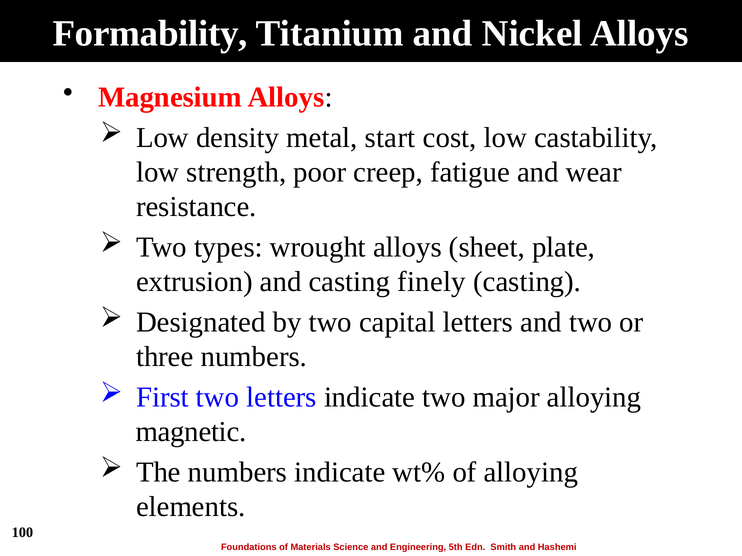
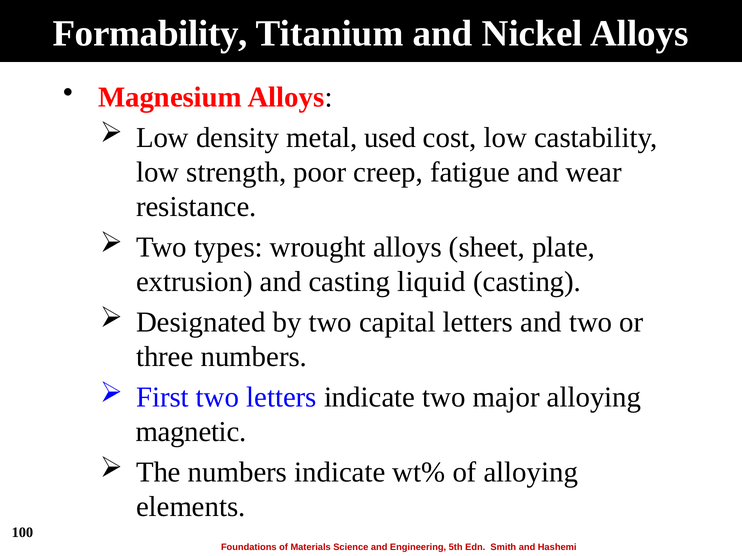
start: start -> used
finely: finely -> liquid
